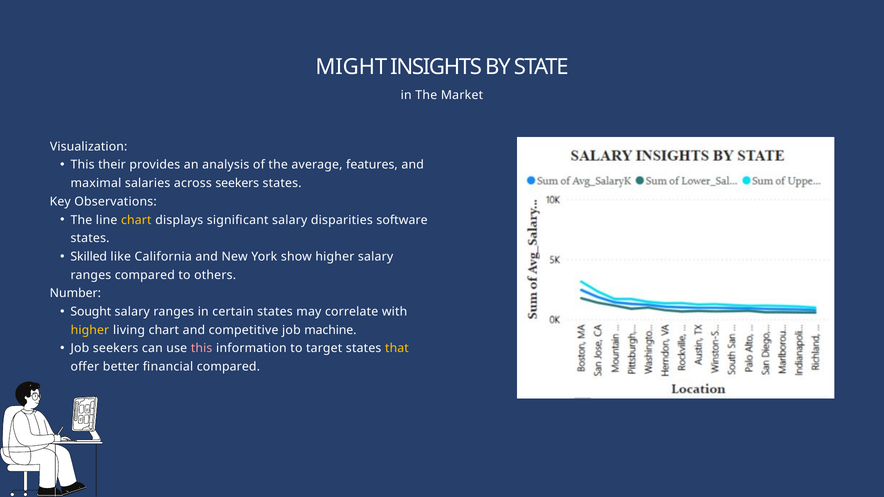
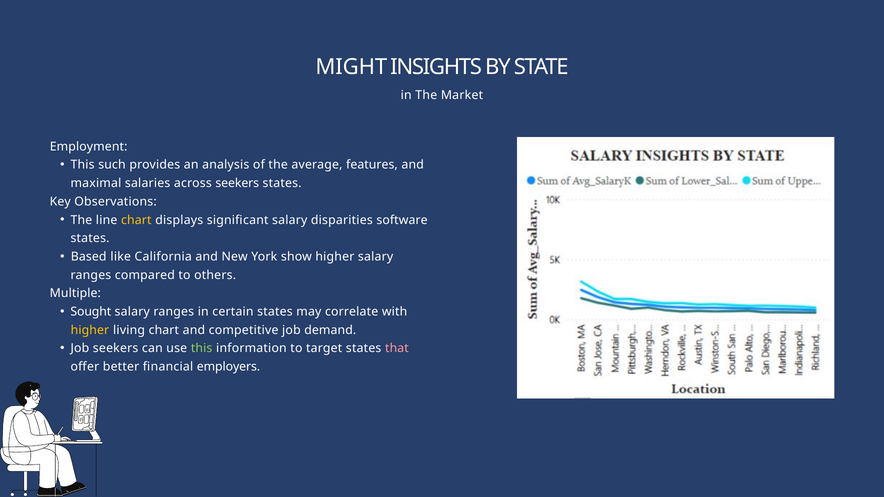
Visualization: Visualization -> Employment
their: their -> such
Skilled: Skilled -> Based
Number: Number -> Multiple
machine: machine -> demand
this at (202, 349) colour: pink -> light green
that colour: yellow -> pink
financial compared: compared -> employers
